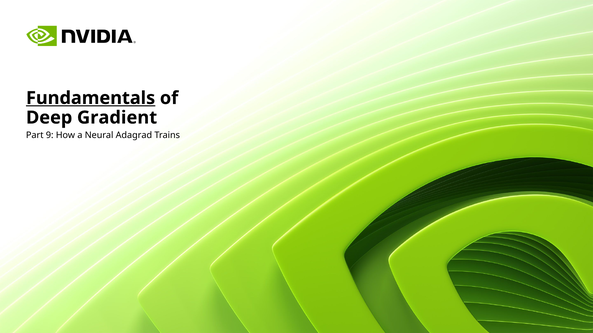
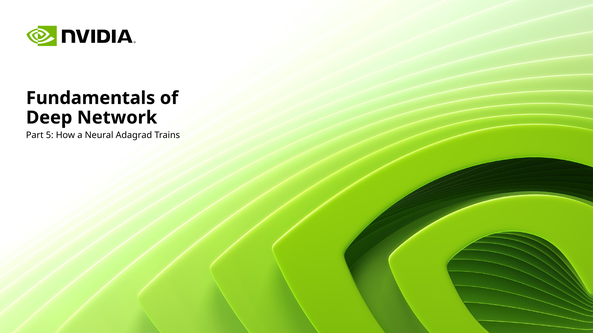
Fundamentals underline: present -> none
Gradient: Gradient -> Network
9: 9 -> 5
